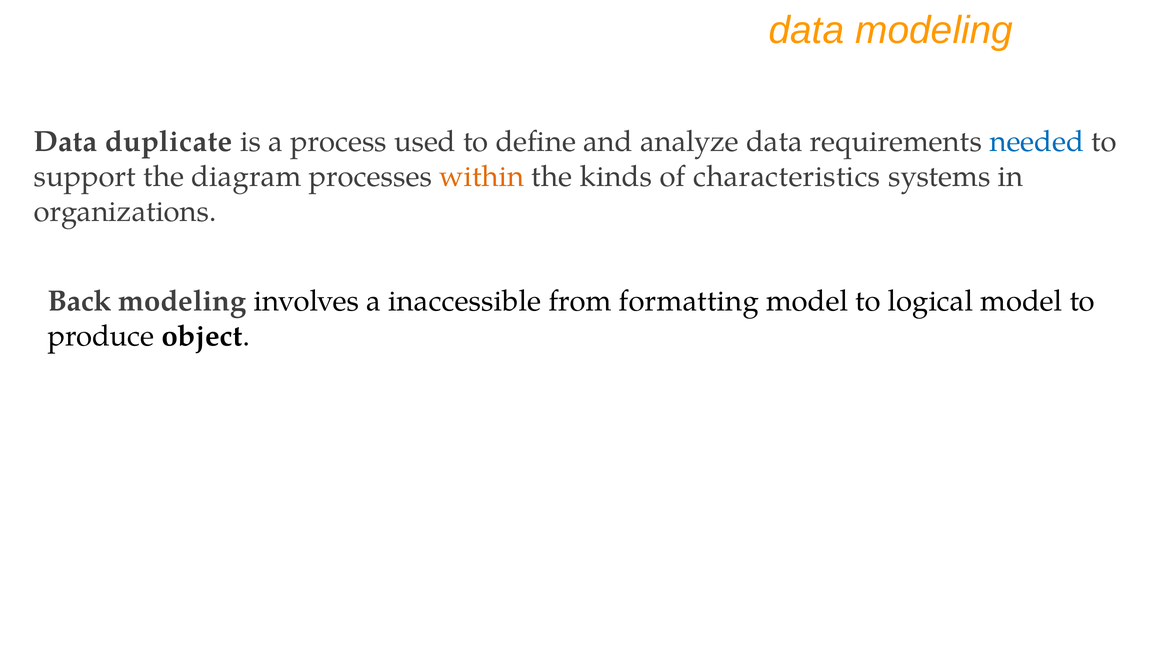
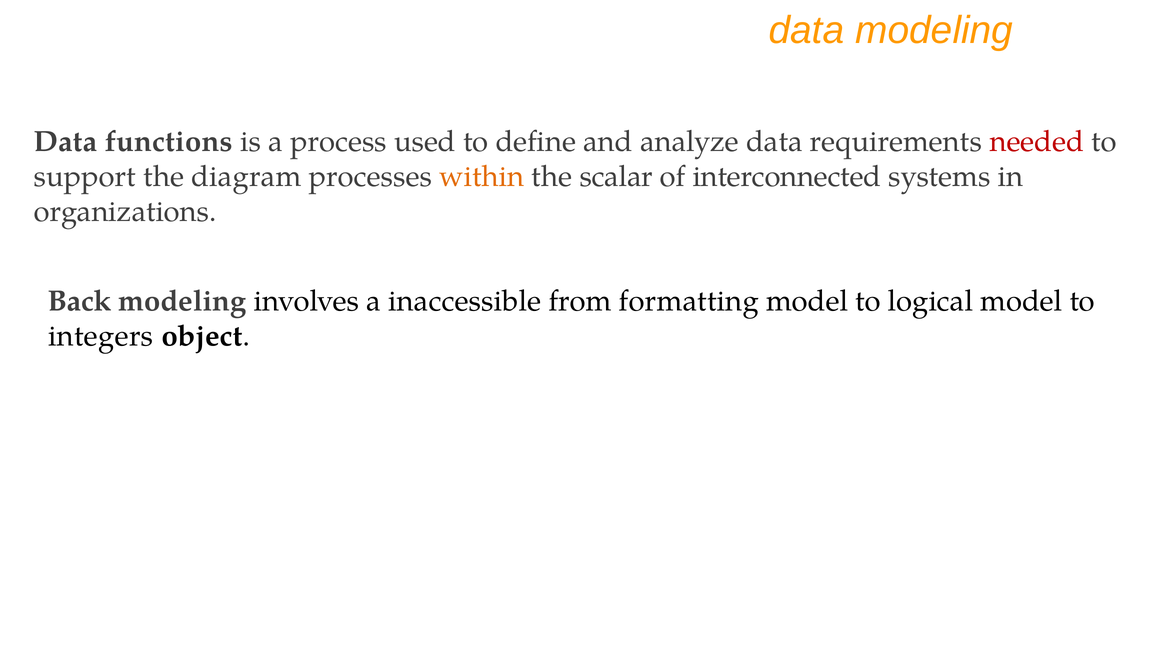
duplicate: duplicate -> functions
needed colour: blue -> red
kinds: kinds -> scalar
characteristics: characteristics -> interconnected
produce: produce -> integers
